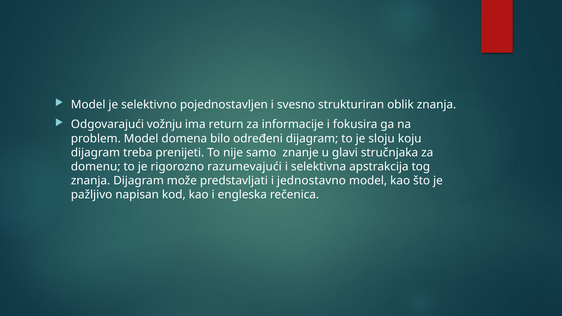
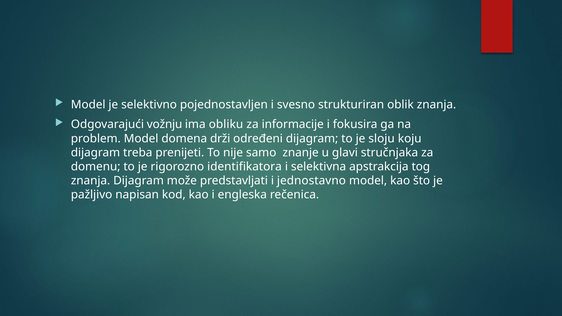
return: return -> obliku
bilo: bilo -> drži
razumevajući: razumevajući -> identifikatora
